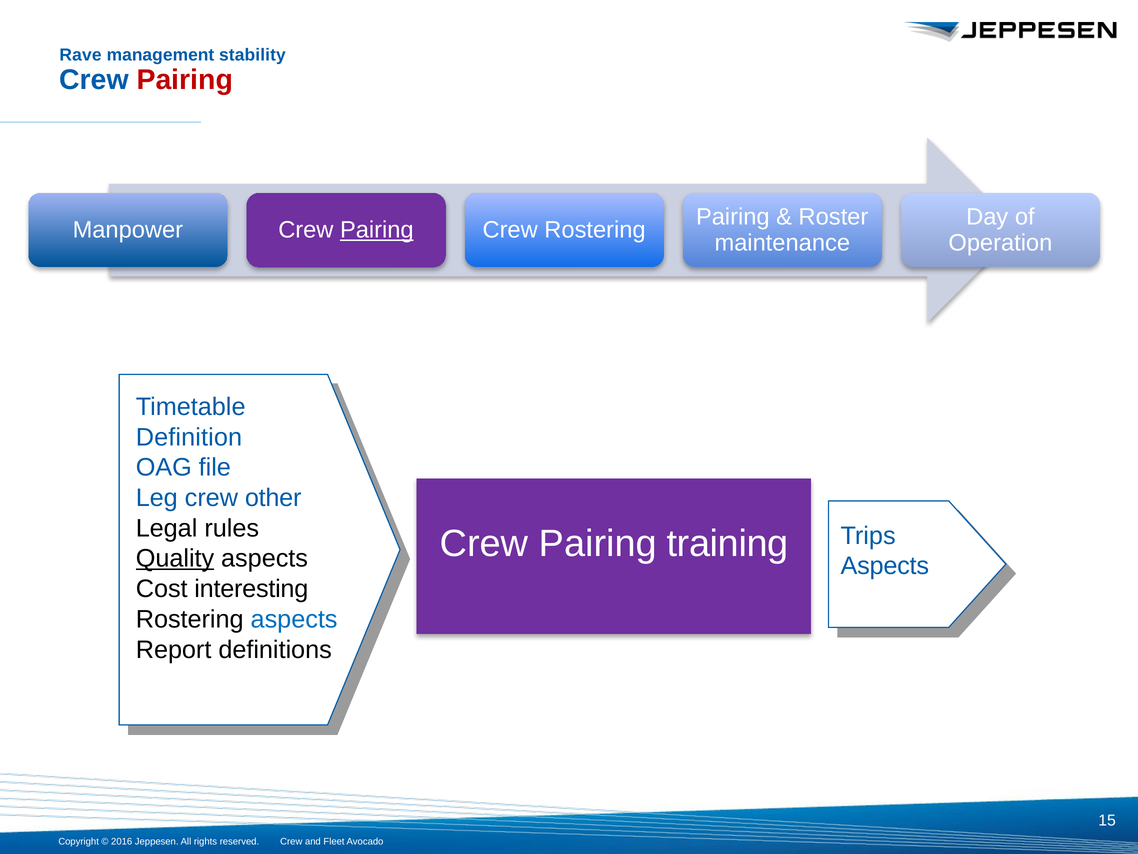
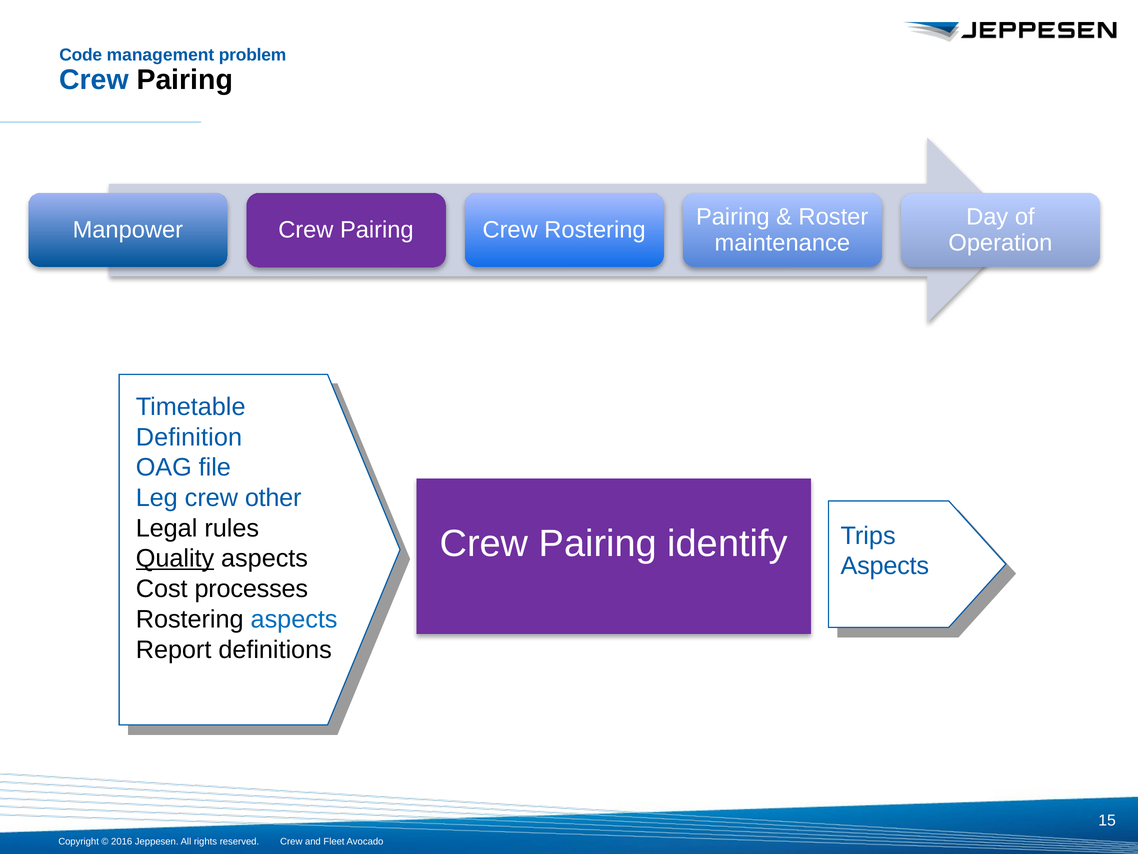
Rave: Rave -> Code
stability: stability -> problem
Pairing at (185, 80) colour: red -> black
Pairing at (377, 230) underline: present -> none
training: training -> identify
interesting: interesting -> processes
